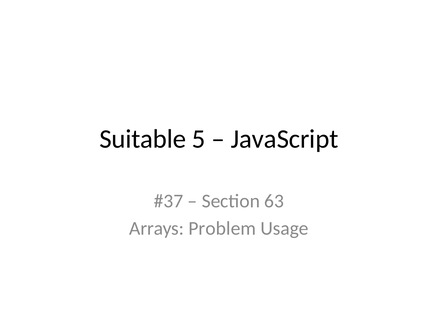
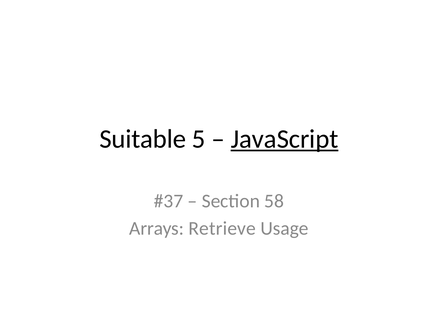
JavaScript underline: none -> present
63: 63 -> 58
Problem: Problem -> Retrieve
